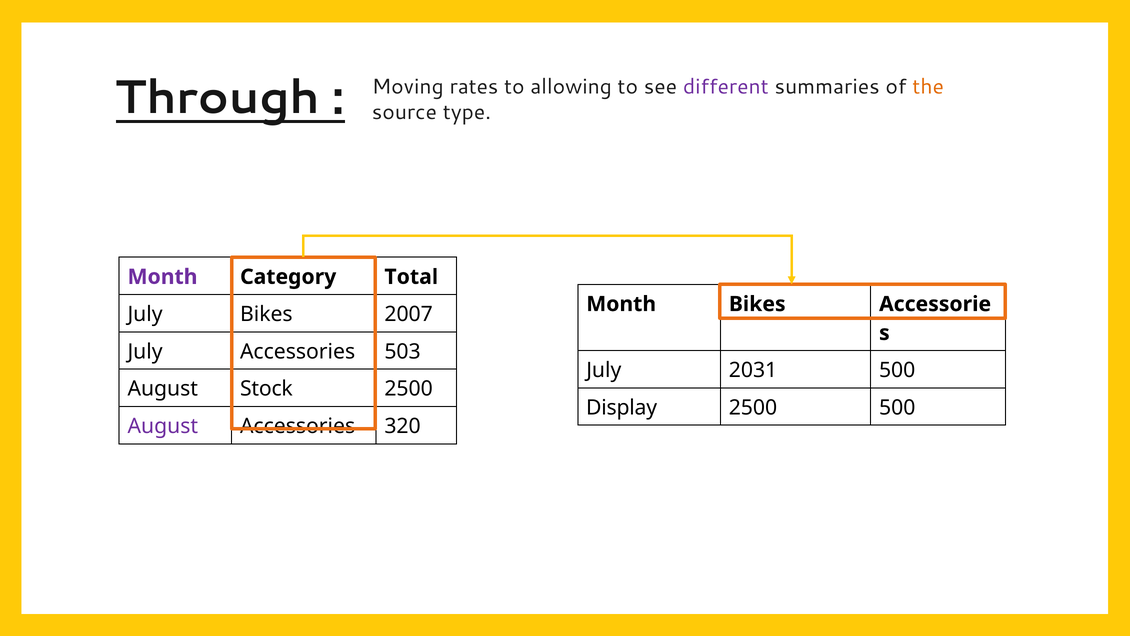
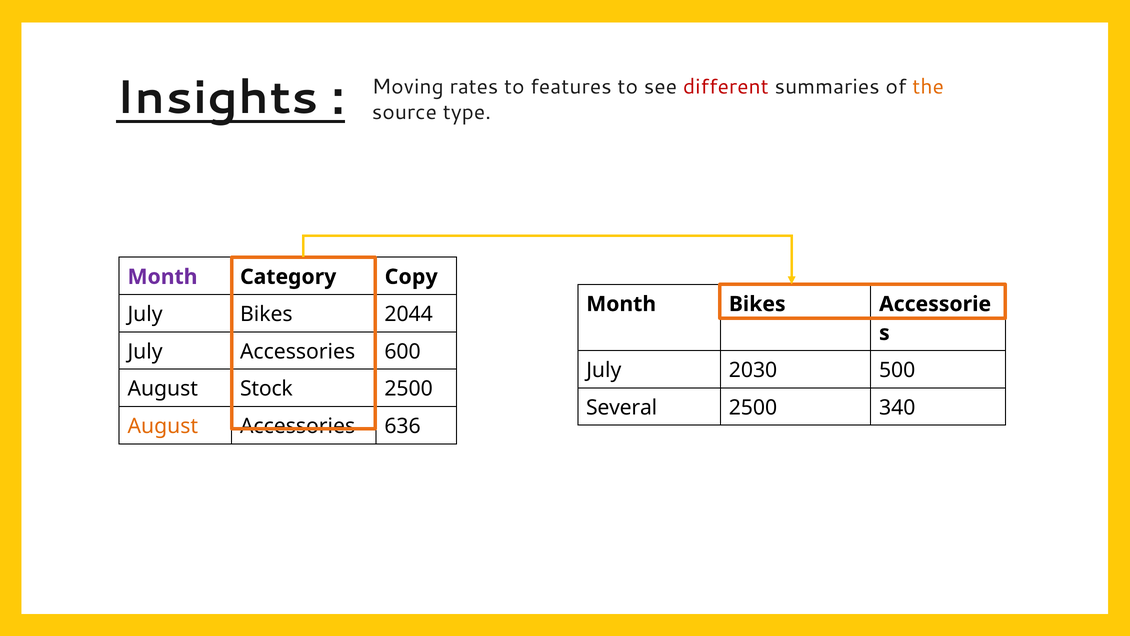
allowing: allowing -> features
different colour: purple -> red
Through: Through -> Insights
Total: Total -> Copy
2007: 2007 -> 2044
503: 503 -> 600
2031: 2031 -> 2030
Display: Display -> Several
2500 500: 500 -> 340
August at (163, 426) colour: purple -> orange
320: 320 -> 636
